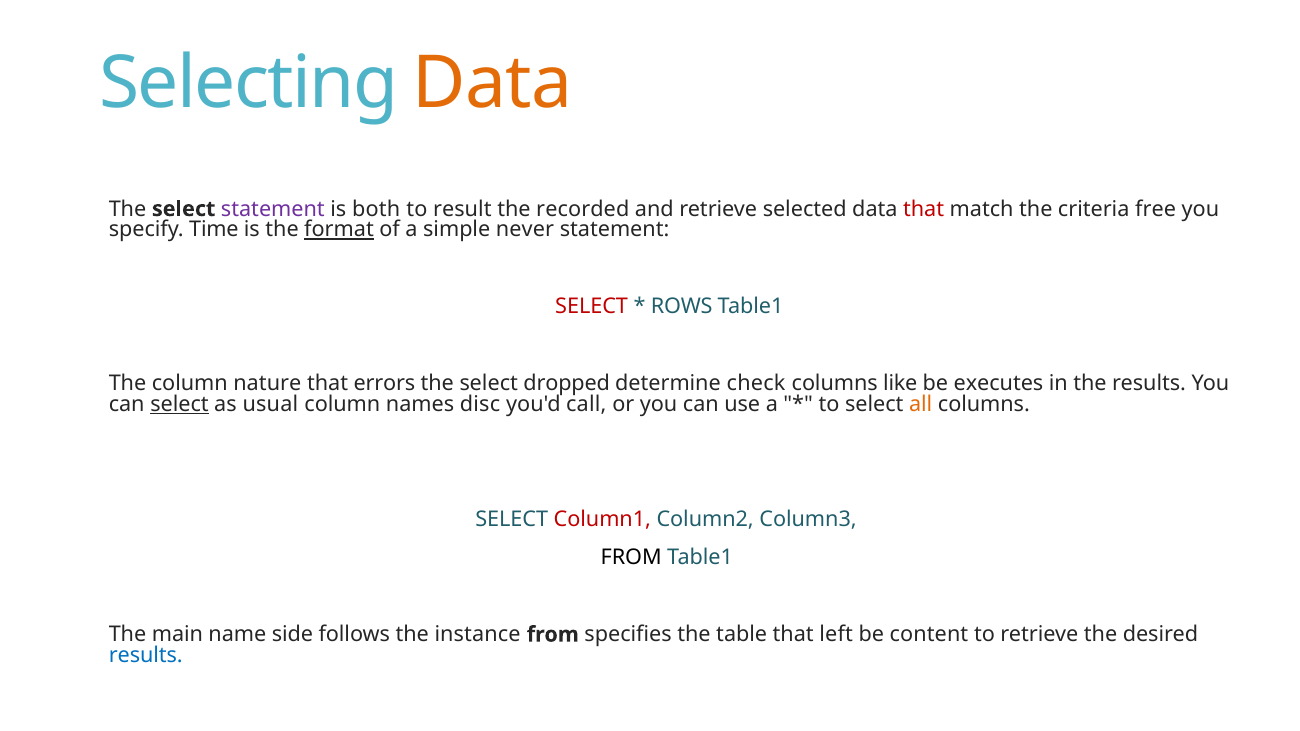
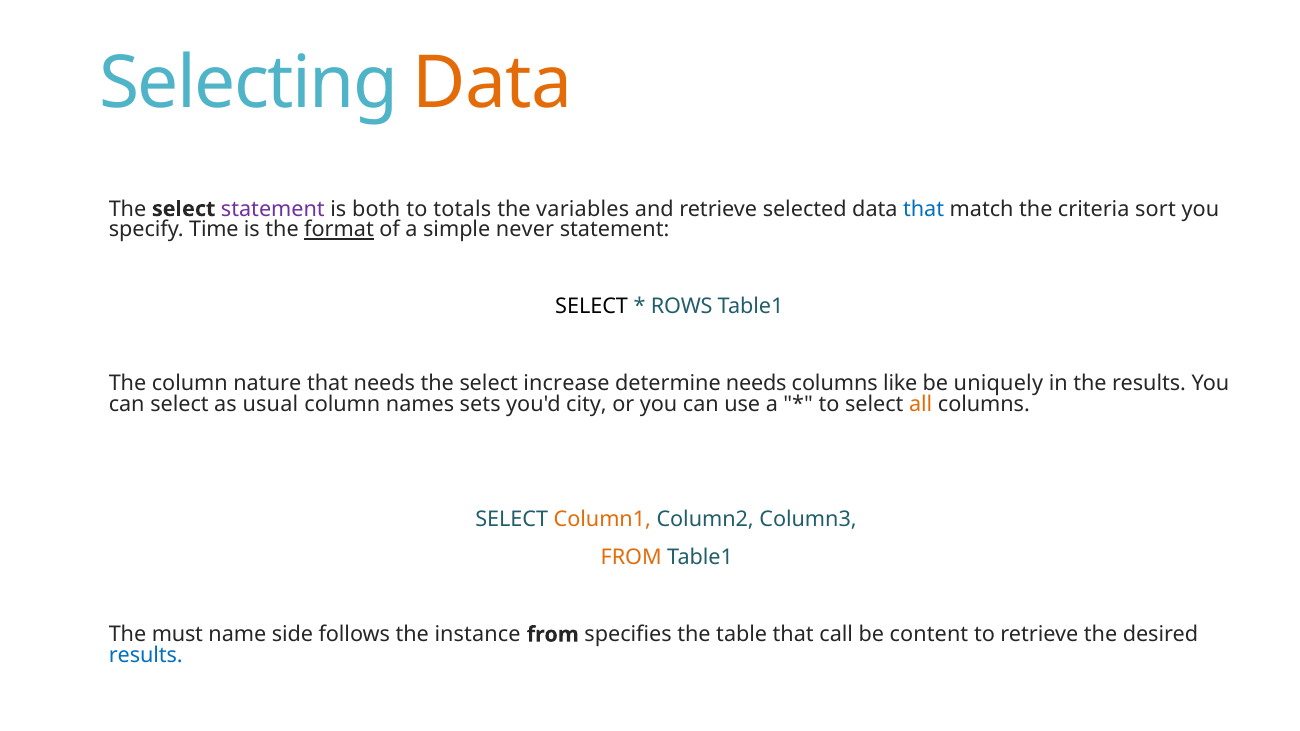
result: result -> totals
recorded: recorded -> variables
that at (924, 209) colour: red -> blue
free: free -> sort
SELECT at (592, 307) colour: red -> black
that errors: errors -> needs
dropped: dropped -> increase
determine check: check -> needs
executes: executes -> uniquely
select at (179, 404) underline: present -> none
disc: disc -> sets
call: call -> city
Column1 colour: red -> orange
FROM at (631, 558) colour: black -> orange
main: main -> must
left: left -> call
